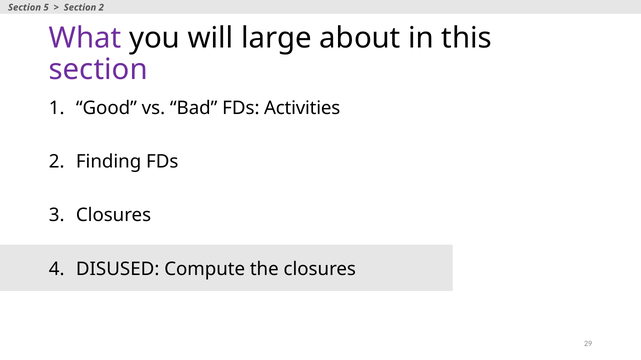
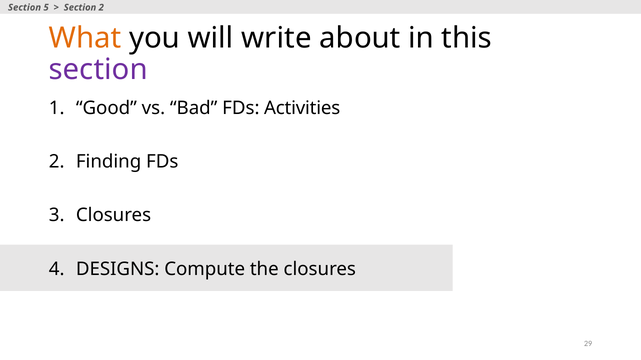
What colour: purple -> orange
large: large -> write
DISUSED: DISUSED -> DESIGNS
